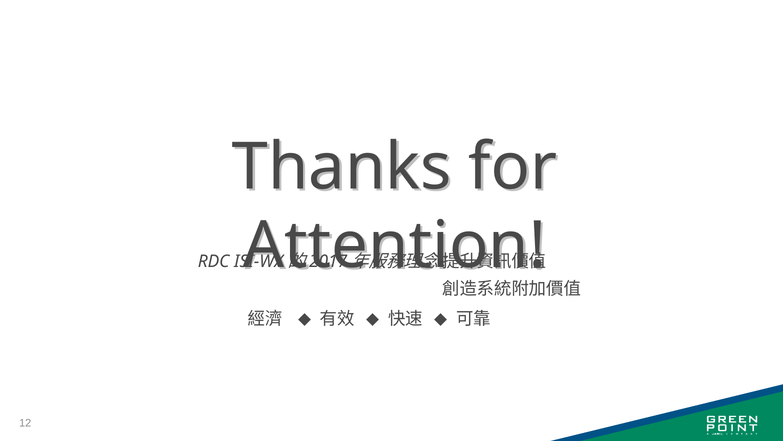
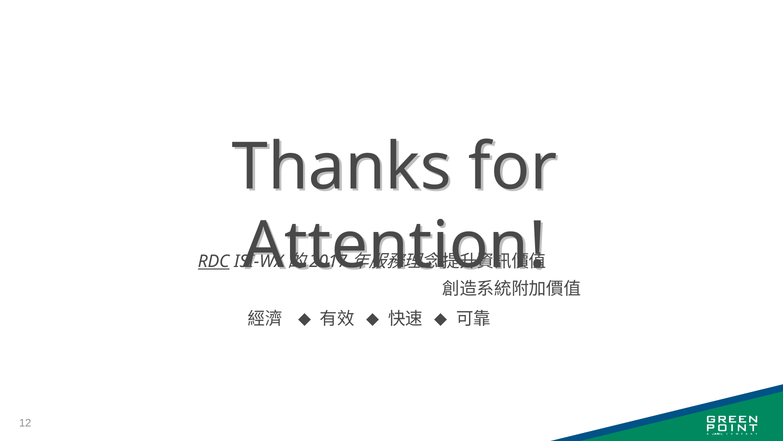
RDC underline: none -> present
